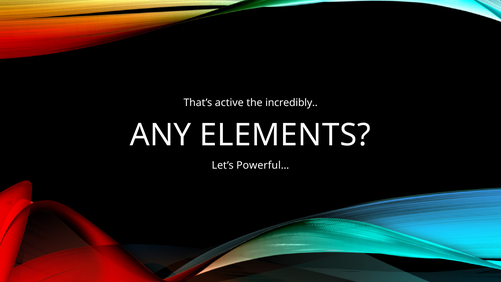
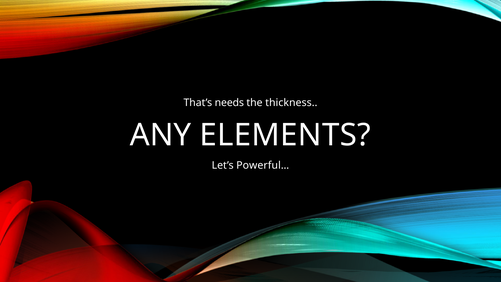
active: active -> needs
incredibly: incredibly -> thickness
